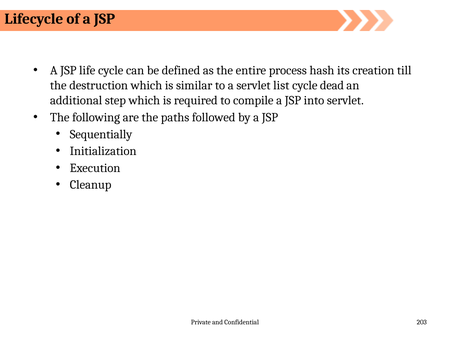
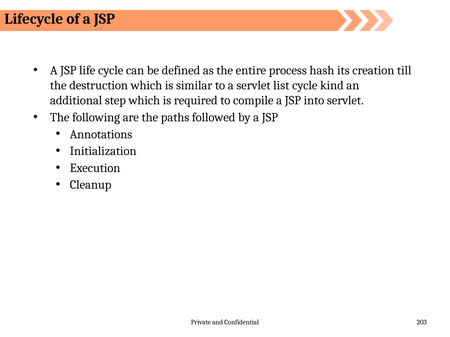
dead: dead -> kind
Sequentially: Sequentially -> Annotations
